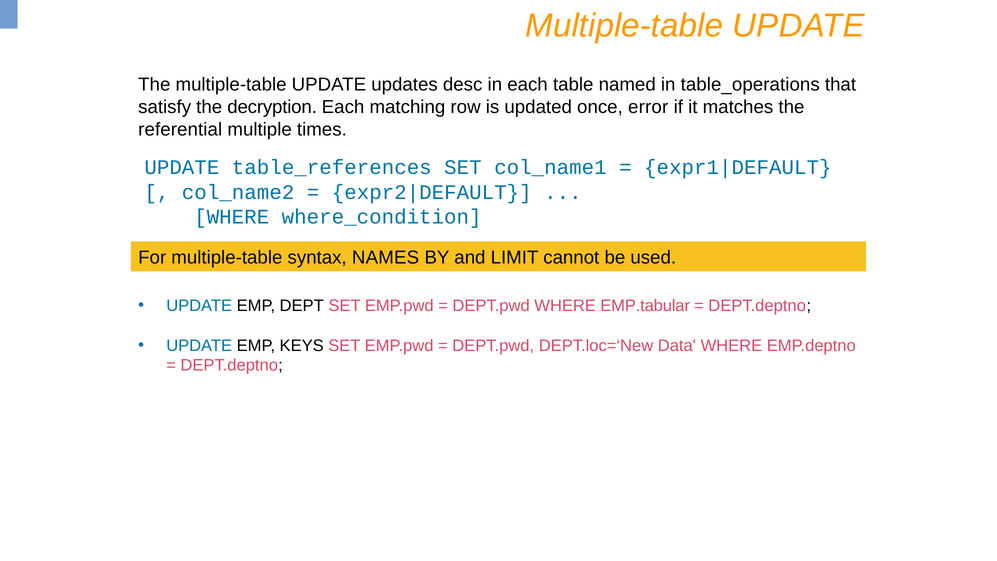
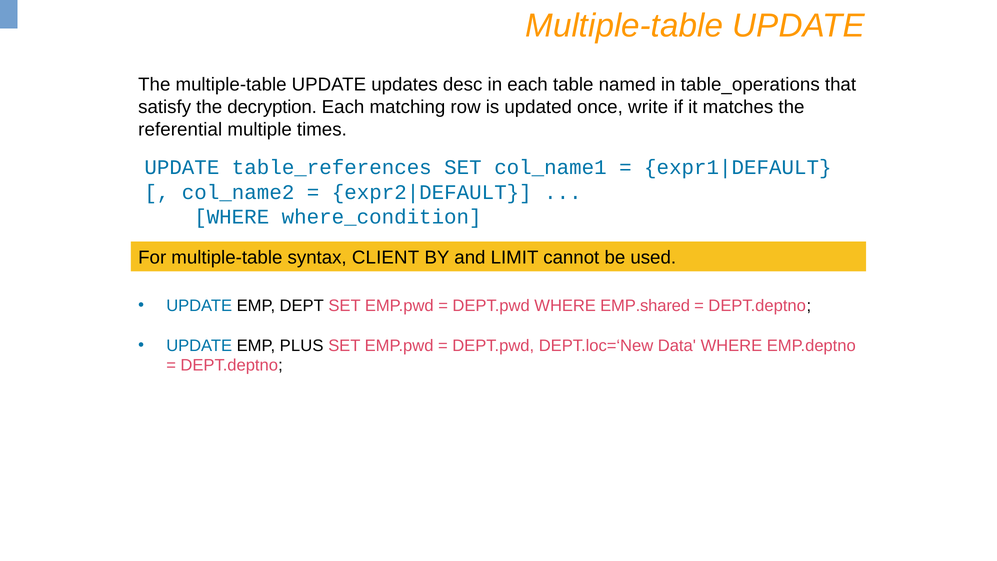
error: error -> write
NAMES: NAMES -> CLIENT
EMP.tabular: EMP.tabular -> EMP.shared
KEYS: KEYS -> PLUS
